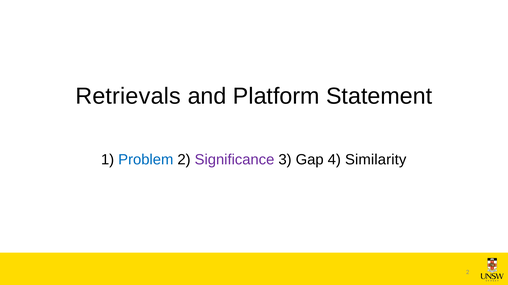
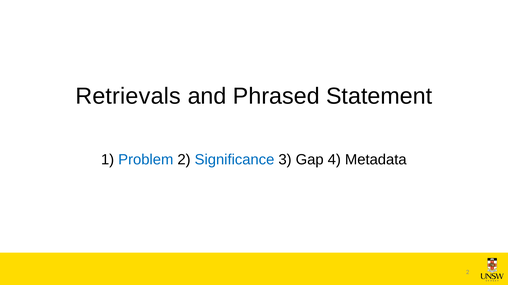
Platform: Platform -> Phrased
Significance colour: purple -> blue
Similarity: Similarity -> Metadata
